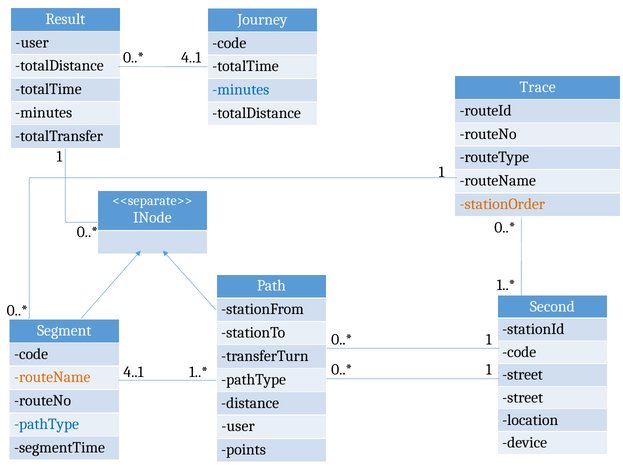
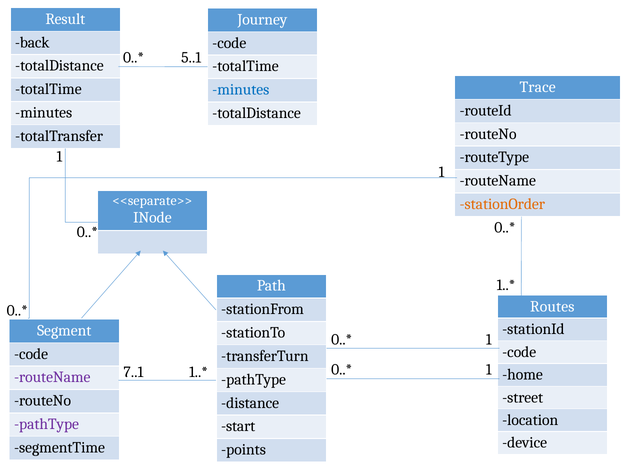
user at (32, 42): user -> back
4..1 at (191, 58): 4..1 -> 5..1
Second: Second -> Routes
4..1 at (133, 372): 4..1 -> 7..1
street at (522, 374): street -> home
routeName at (52, 377) colour: orange -> purple
pathType at (46, 423) colour: blue -> purple
user at (238, 426): user -> start
